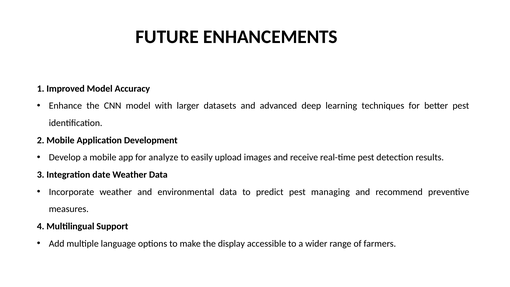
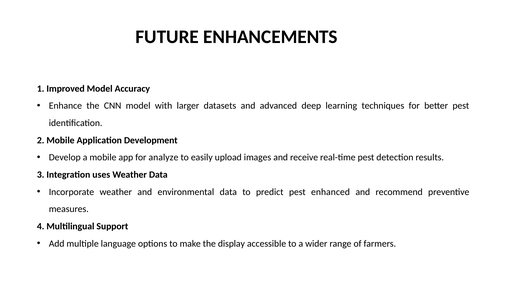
date: date -> uses
managing: managing -> enhanced
